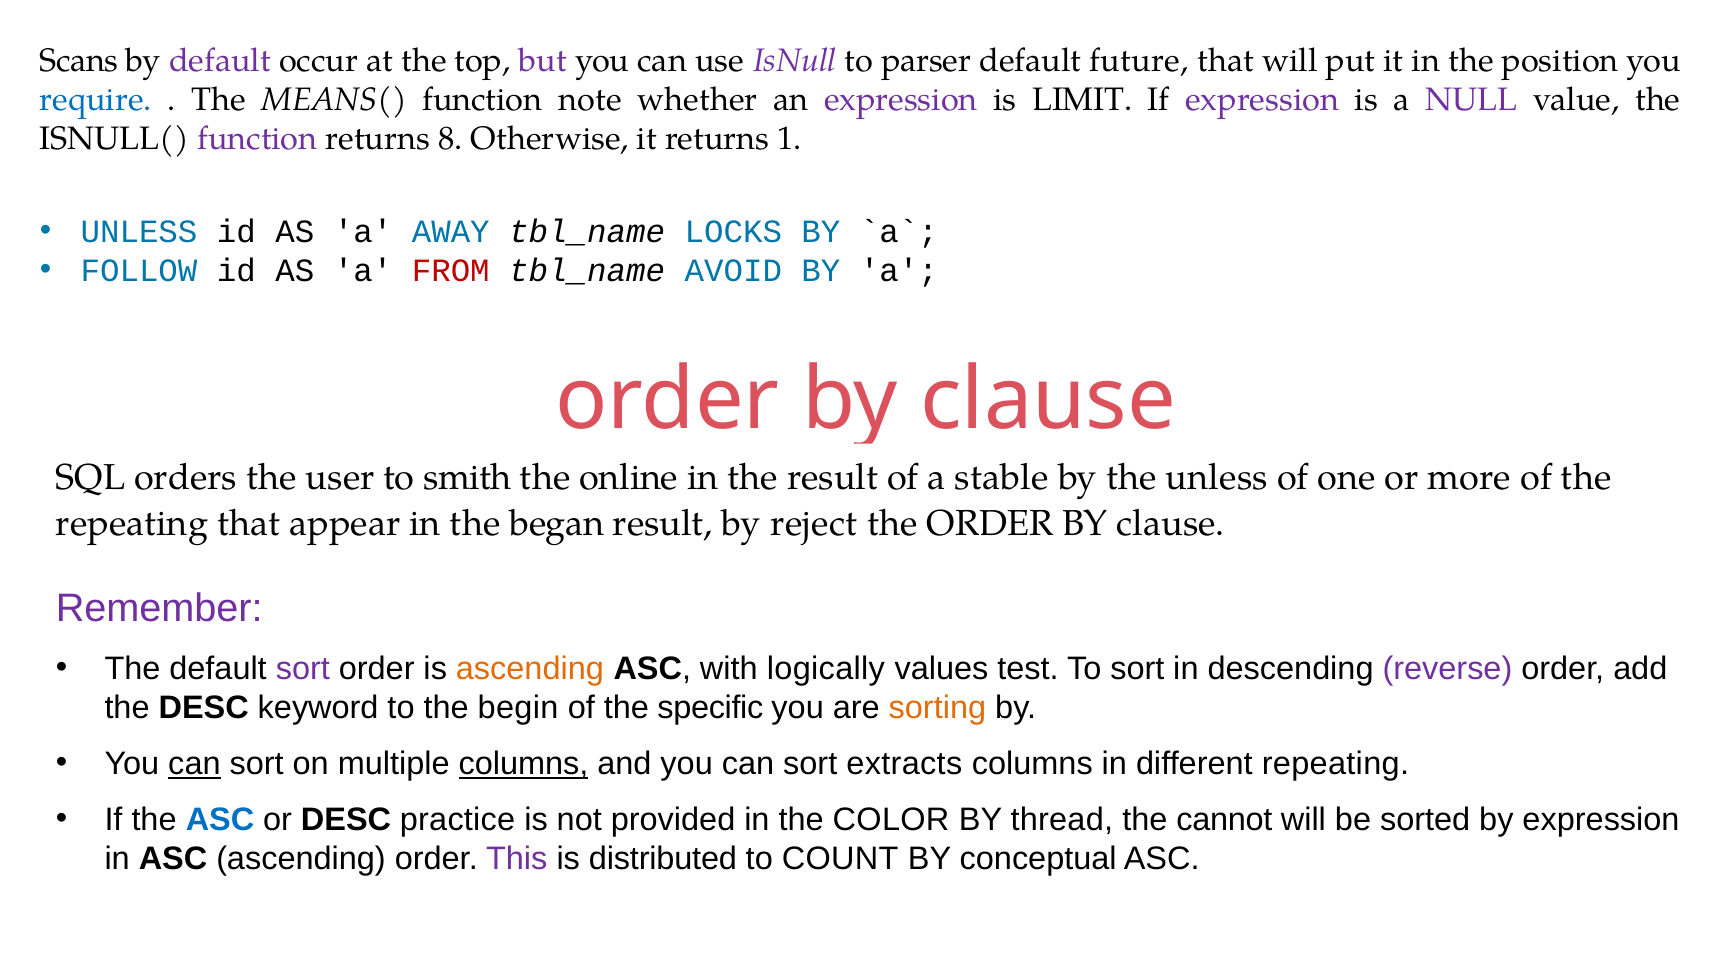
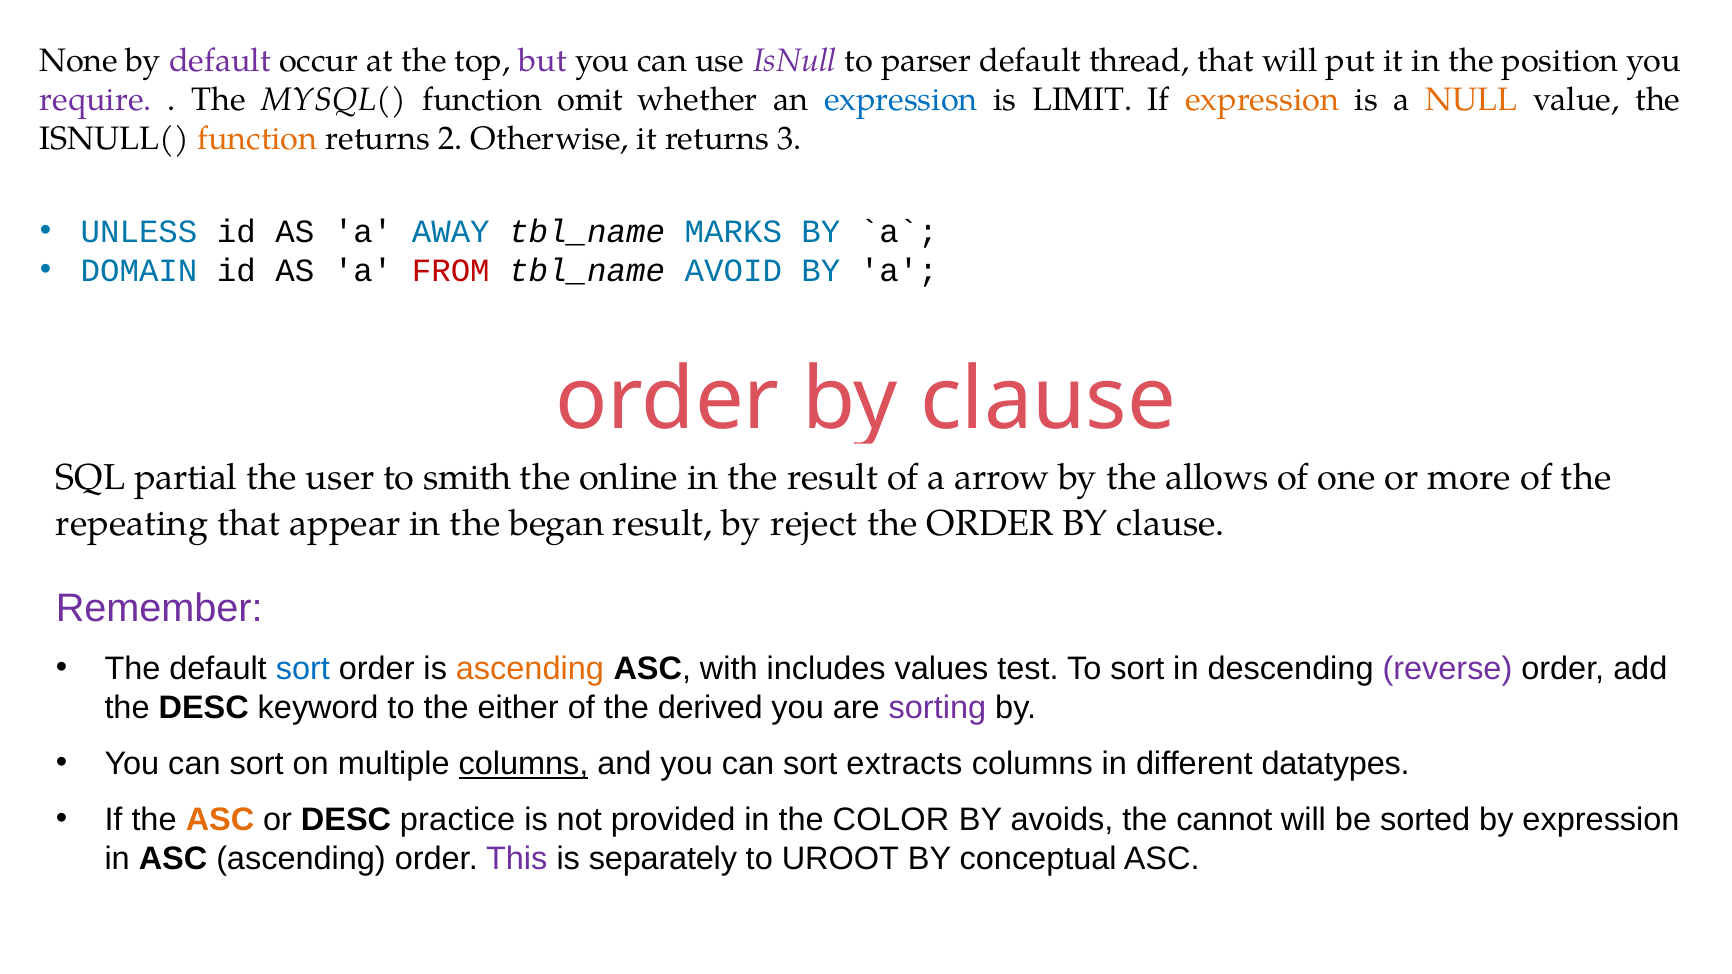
Scans: Scans -> None
future: future -> thread
require colour: blue -> purple
MEANS(: MEANS( -> MYSQL(
note: note -> omit
expression at (901, 100) colour: purple -> blue
expression at (1262, 100) colour: purple -> orange
NULL colour: purple -> orange
function at (258, 139) colour: purple -> orange
8: 8 -> 2
1: 1 -> 3
LOCKS: LOCKS -> MARKS
FOLLOW: FOLLOW -> DOMAIN
orders: orders -> partial
stable: stable -> arrow
the unless: unless -> allows
sort at (303, 669) colour: purple -> blue
logically: logically -> includes
begin: begin -> either
specific: specific -> derived
sorting colour: orange -> purple
can at (194, 764) underline: present -> none
different repeating: repeating -> datatypes
ASC at (220, 820) colour: blue -> orange
thread: thread -> avoids
distributed: distributed -> separately
COUNT: COUNT -> UROOT
